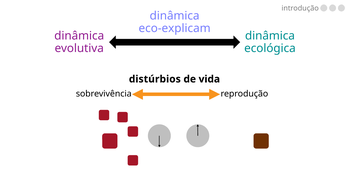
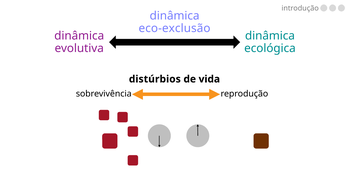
eco-explicam: eco-explicam -> eco-exclusão
